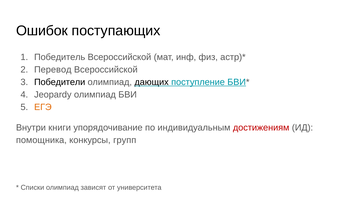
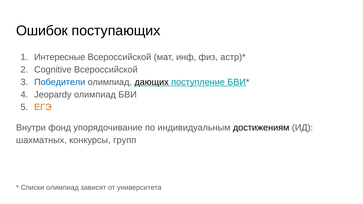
Победитель: Победитель -> Интересные
Перевод: Перевод -> Cognitive
Победители colour: black -> blue
книги: книги -> фонд
достижениям colour: red -> black
помощника: помощника -> шахматных
